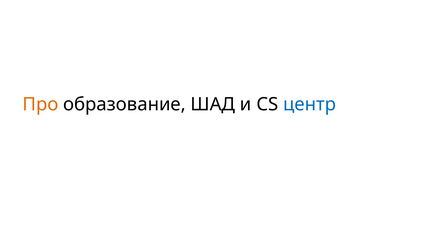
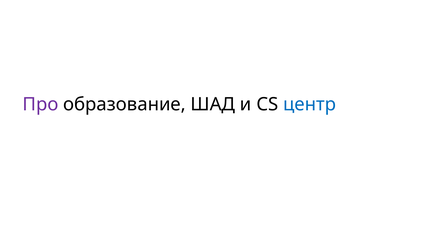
Про colour: orange -> purple
